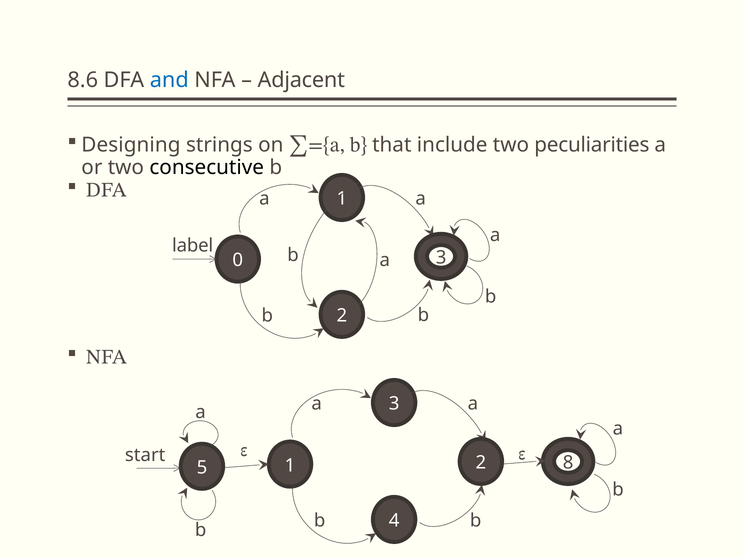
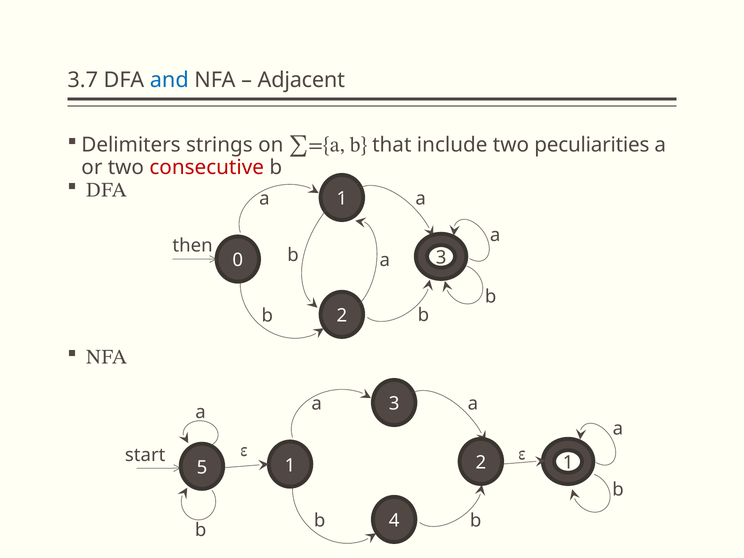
8.6: 8.6 -> 3.7
Designing: Designing -> Delimiters
consecutive colour: black -> red
label: label -> then
5 8: 8 -> 1
